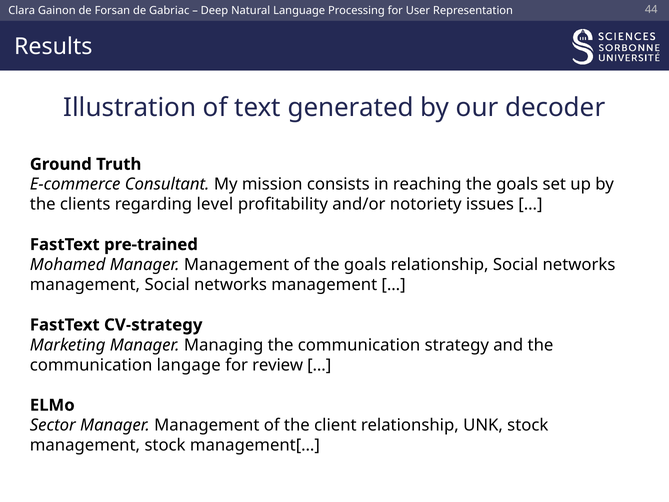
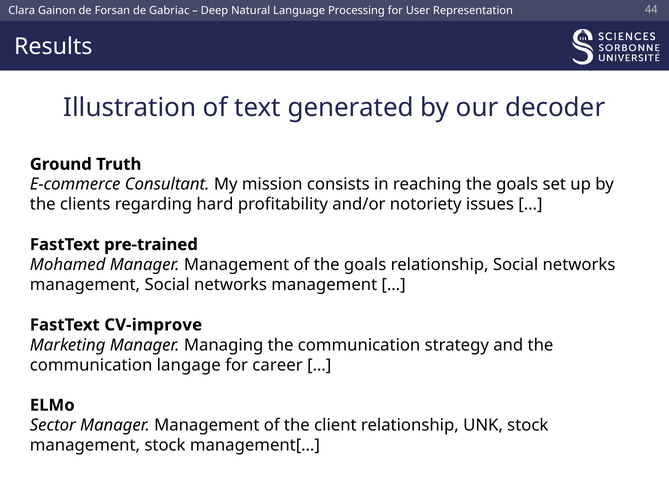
level: level -> hard
CV-strategy: CV-strategy -> CV-improve
review: review -> career
